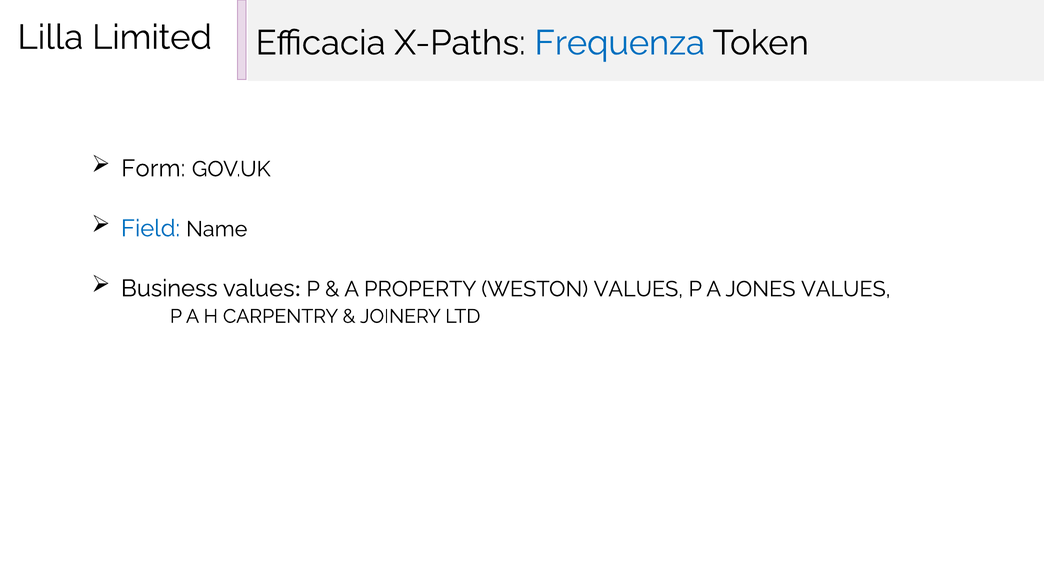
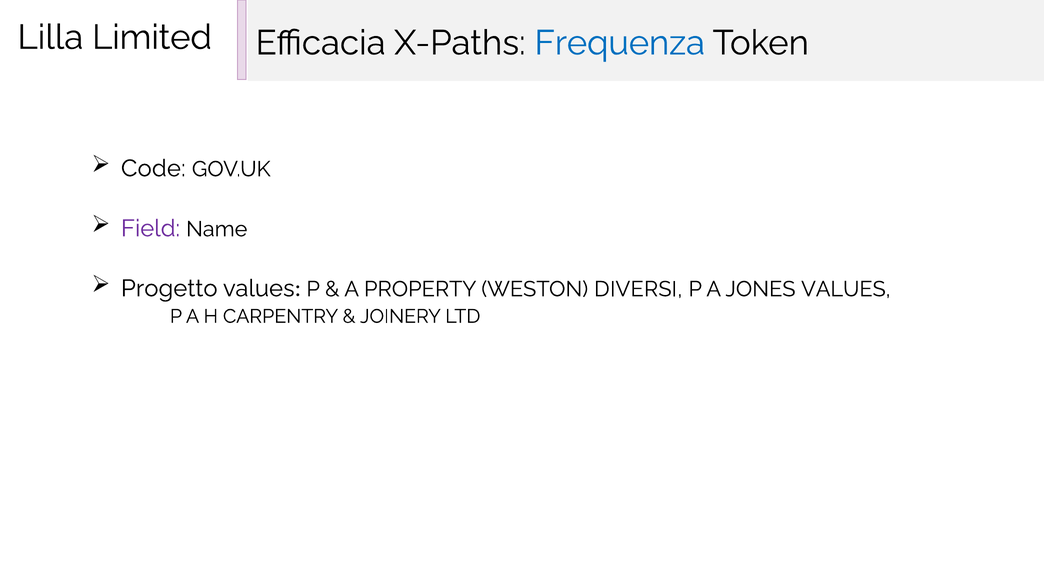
Form: Form -> Code
Field colour: blue -> purple
Business: Business -> Progetto
WESTON VALUES: VALUES -> DIVERSI
